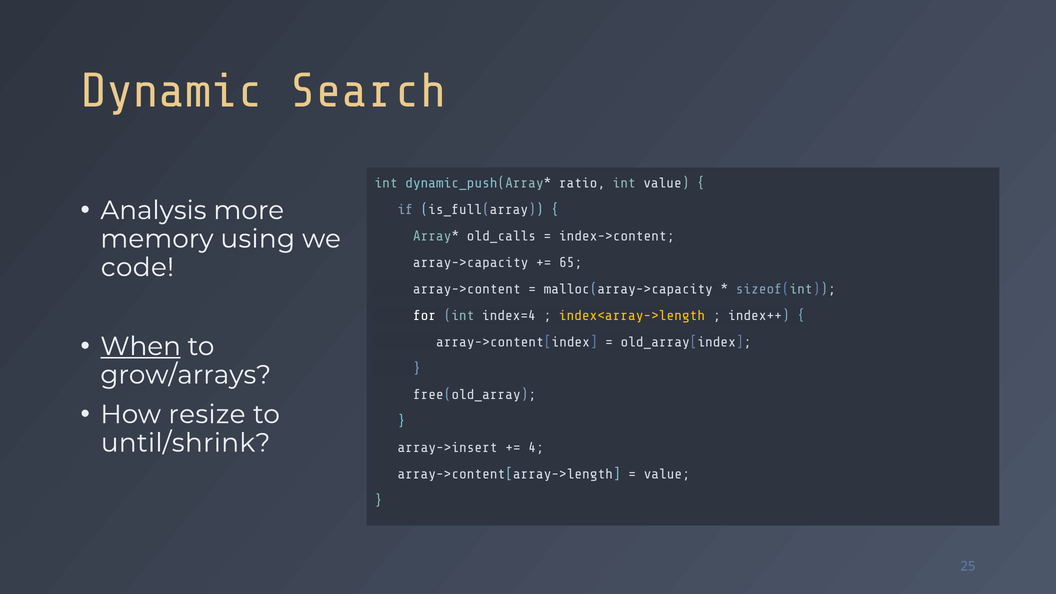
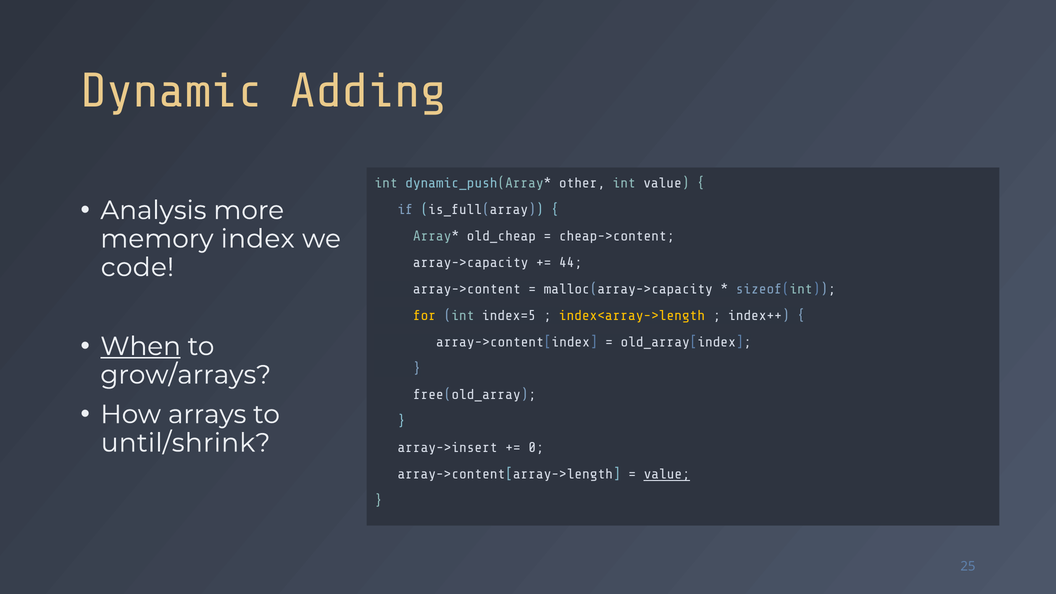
Search: Search -> Adding
ratio: ratio -> other
old_calls: old_calls -> old_cheap
index->content: index->content -> cheap->content
using: using -> index
65: 65 -> 44
for colour: white -> yellow
index=4: index=4 -> index=5
resize: resize -> arrays
4: 4 -> 0
value at (667, 474) underline: none -> present
